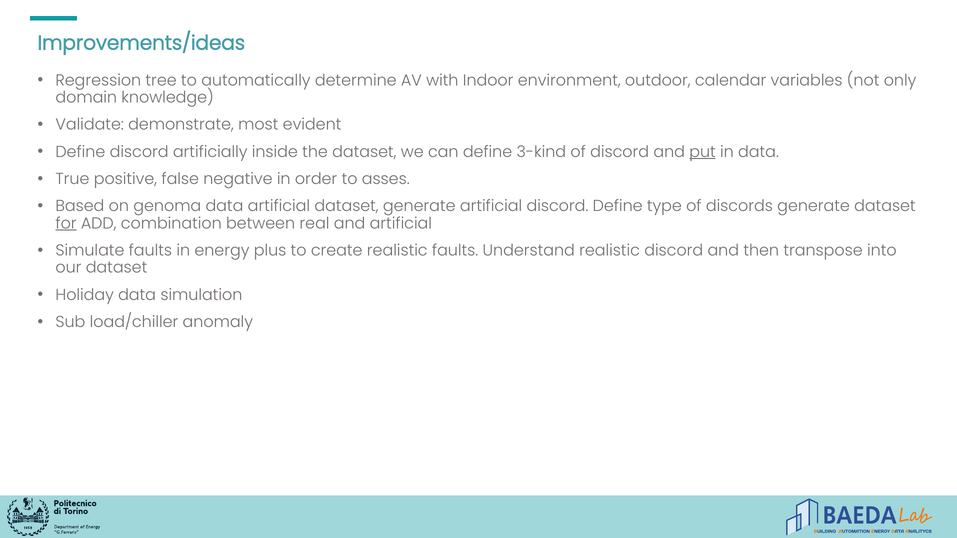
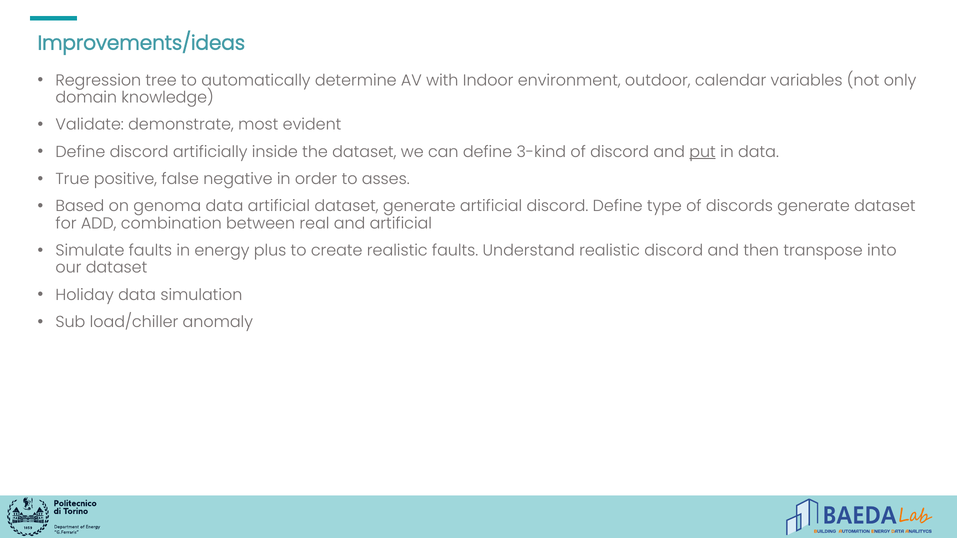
for underline: present -> none
